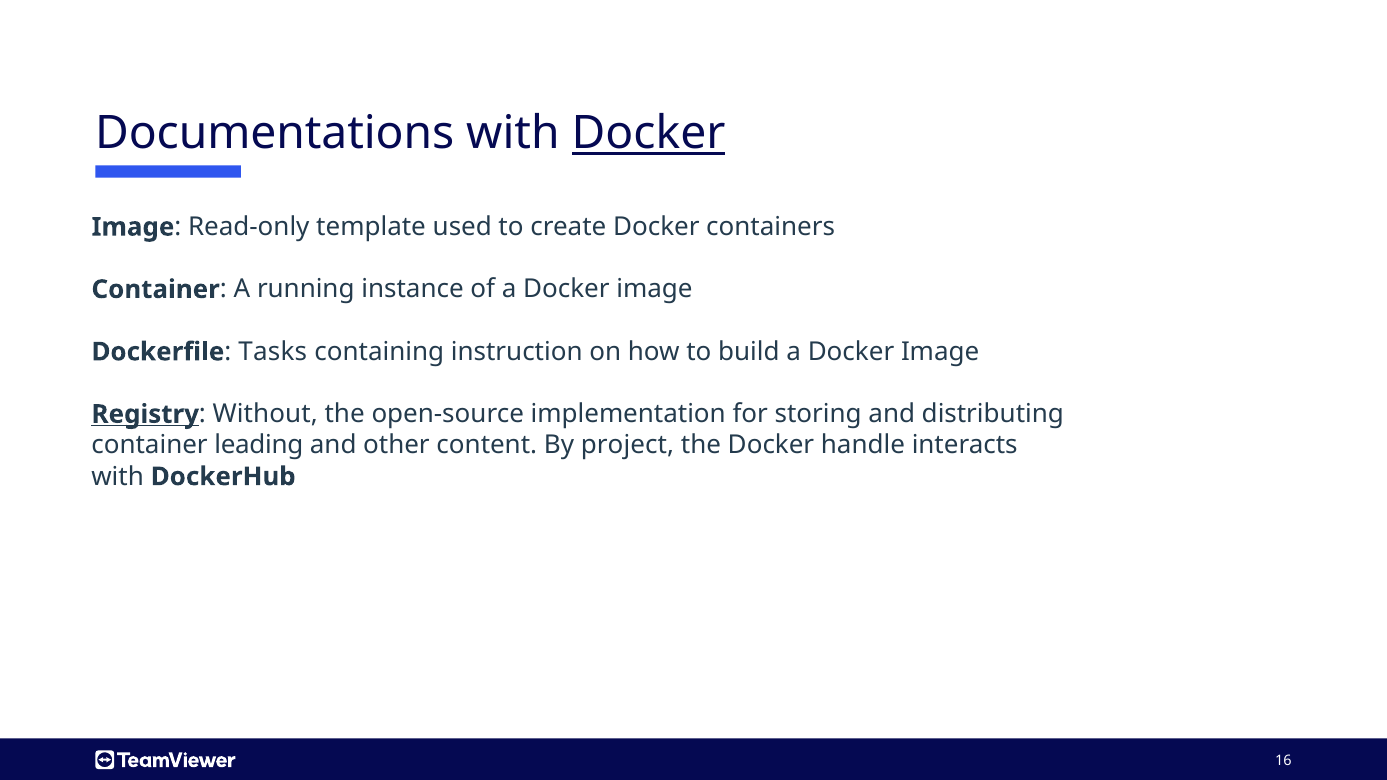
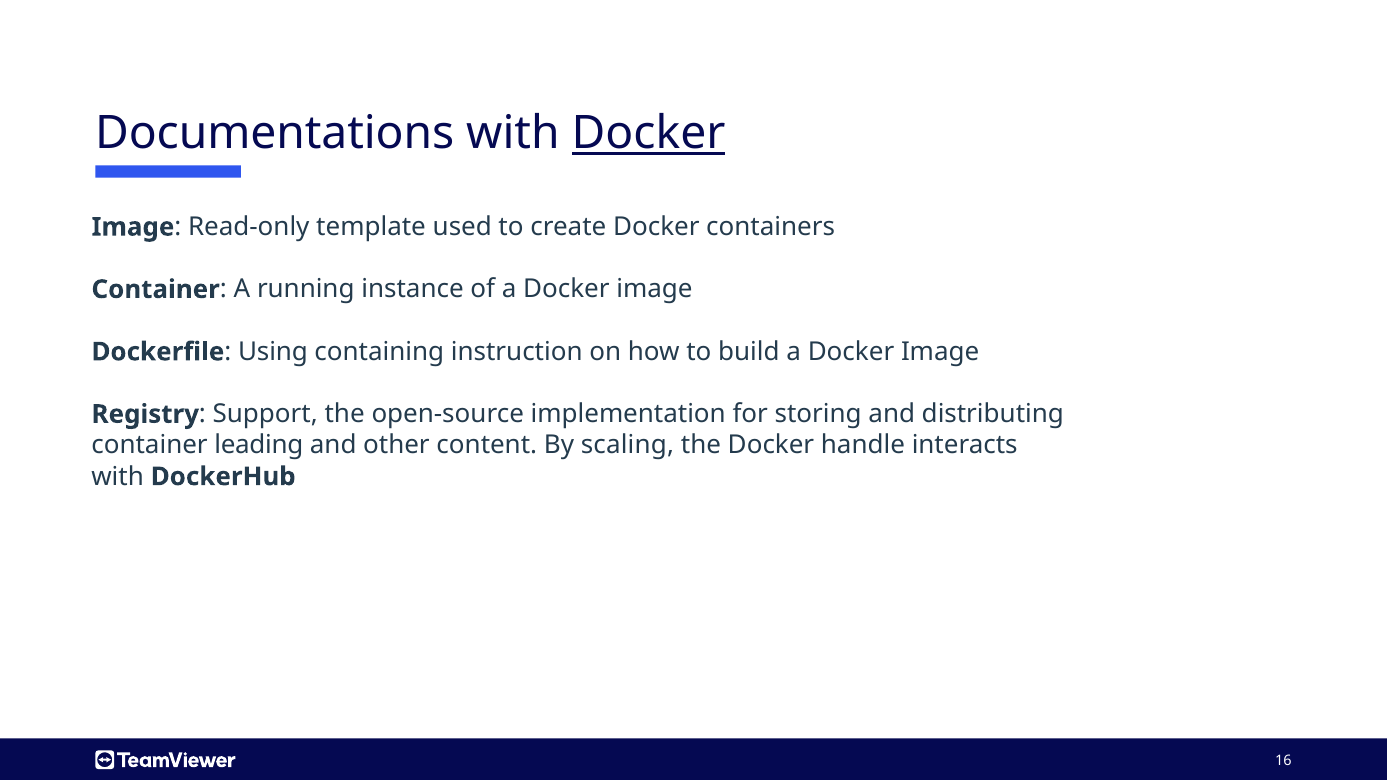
Tasks: Tasks -> Using
Registry underline: present -> none
Without: Without -> Support
project: project -> scaling
